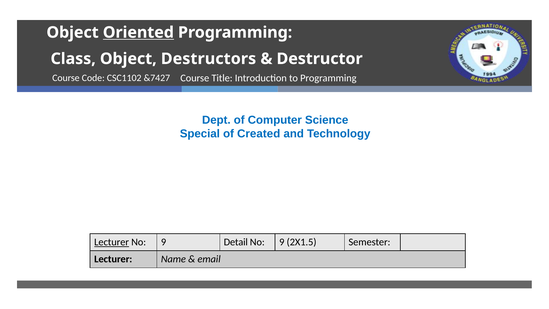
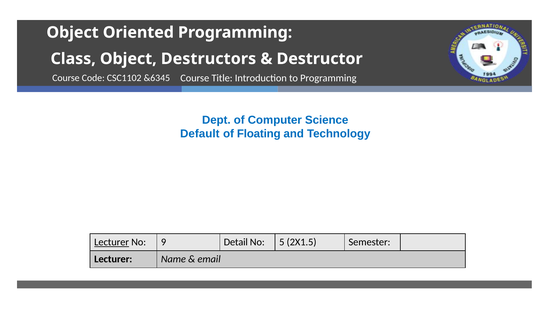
Oriented underline: present -> none
&7427: &7427 -> &6345
Special: Special -> Default
Created: Created -> Floating
9 at (282, 242): 9 -> 5
